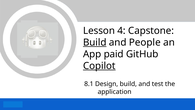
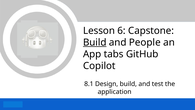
4: 4 -> 6
paid: paid -> tabs
Copilot underline: present -> none
